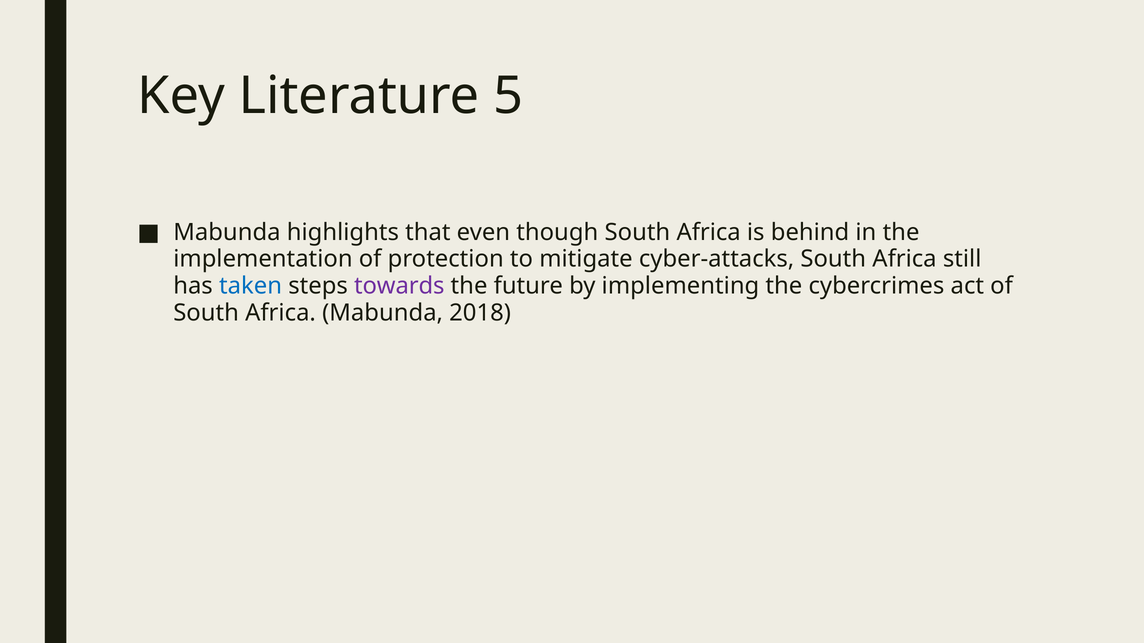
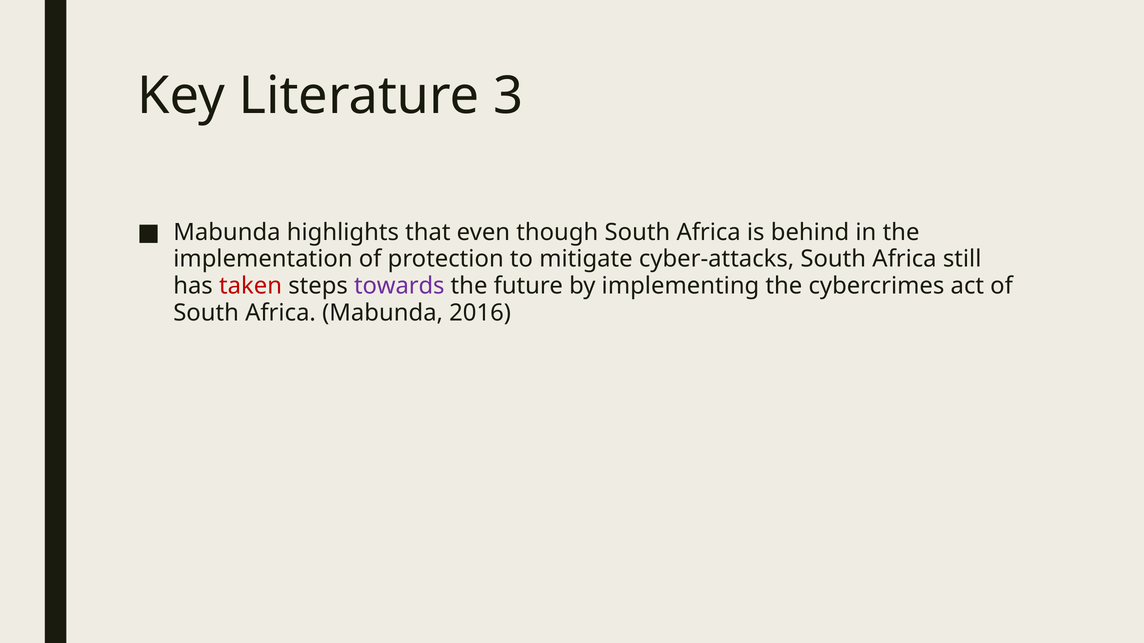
5: 5 -> 3
taken colour: blue -> red
2018: 2018 -> 2016
